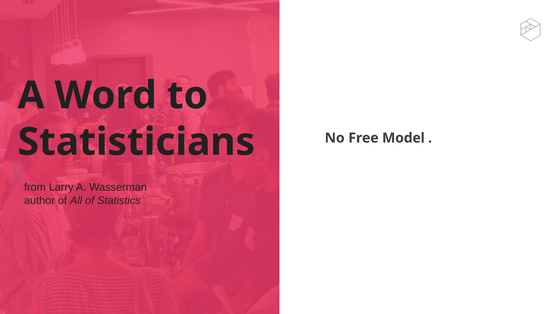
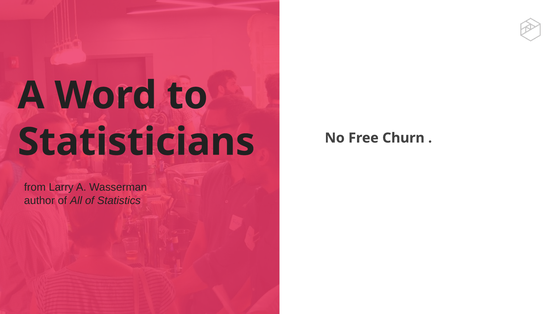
Model: Model -> Churn
